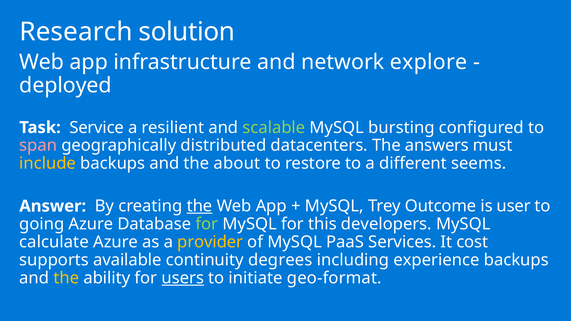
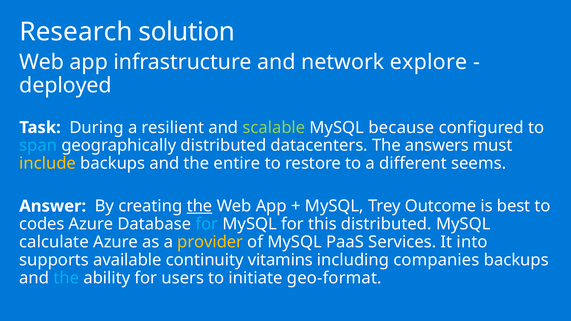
Service: Service -> During
bursting: bursting -> because
span colour: pink -> light blue
about: about -> entire
user: user -> best
going: going -> codes
for at (207, 224) colour: light green -> light blue
this developers: developers -> distributed
cost: cost -> into
degrees: degrees -> vitamins
experience: experience -> companies
the at (66, 278) colour: yellow -> light blue
users underline: present -> none
